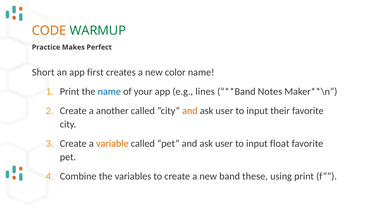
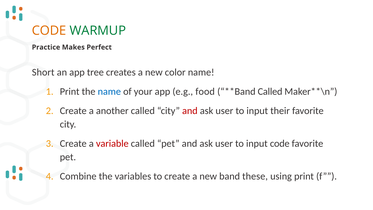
first: first -> tree
lines: lines -> food
Notes at (270, 91): Notes -> Called
and at (190, 111) colour: orange -> red
variable colour: orange -> red
input float: float -> code
